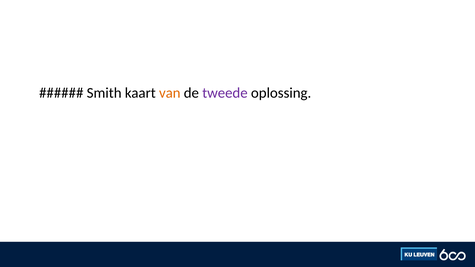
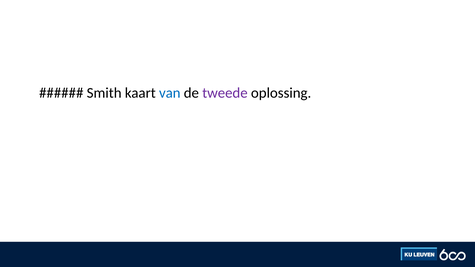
van colour: orange -> blue
